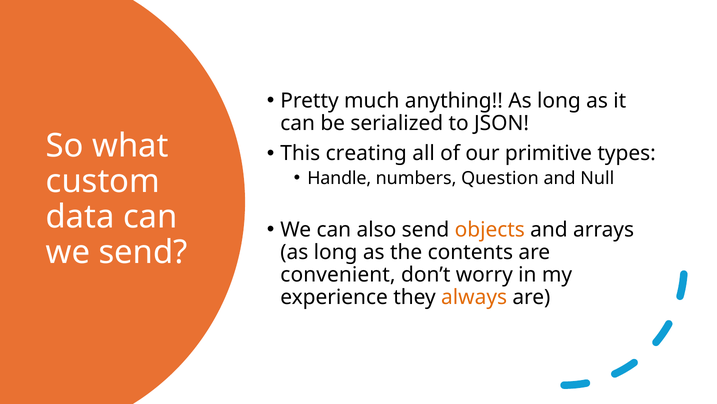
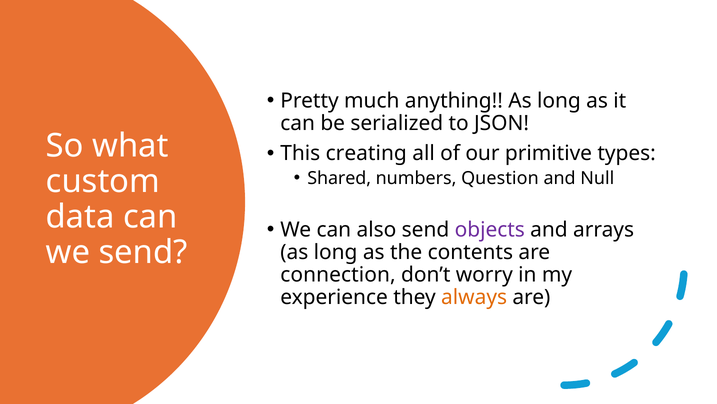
Handle: Handle -> Shared
objects colour: orange -> purple
convenient: convenient -> connection
